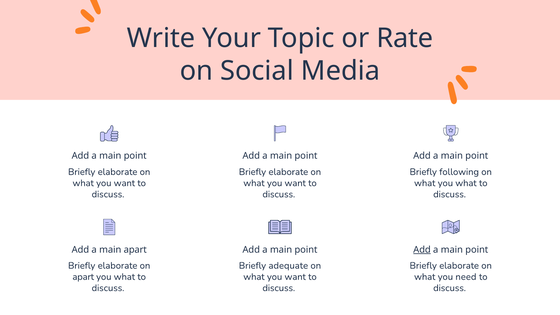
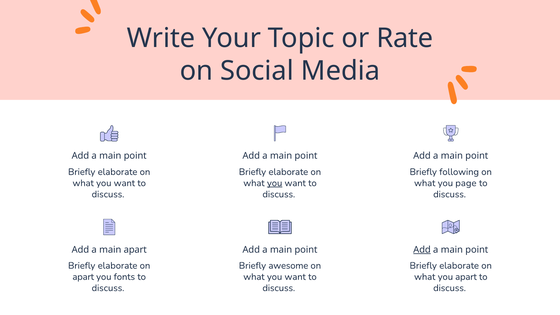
you at (275, 183) underline: none -> present
what you what: what -> page
adequate: adequate -> awesome
what at (124, 277): what -> fonts
you need: need -> apart
